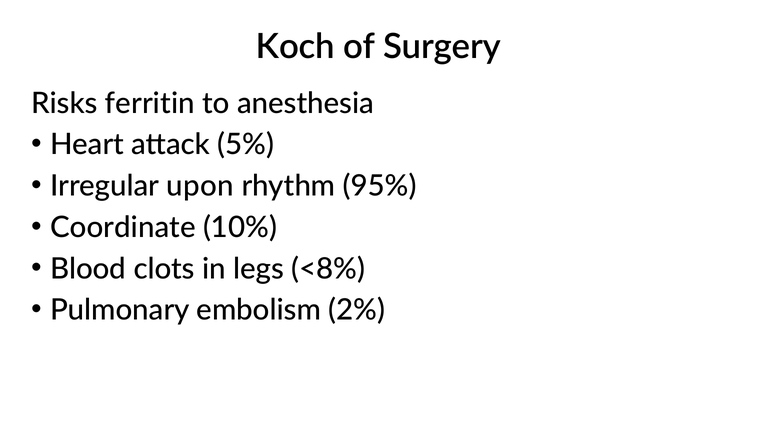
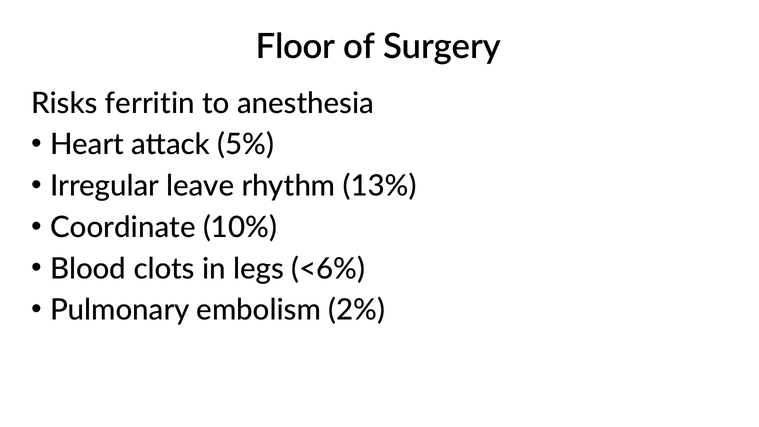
Koch: Koch -> Floor
upon: upon -> leave
95%: 95% -> 13%
<8%: <8% -> <6%
